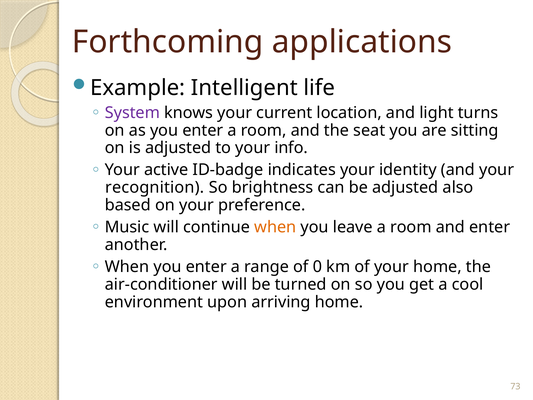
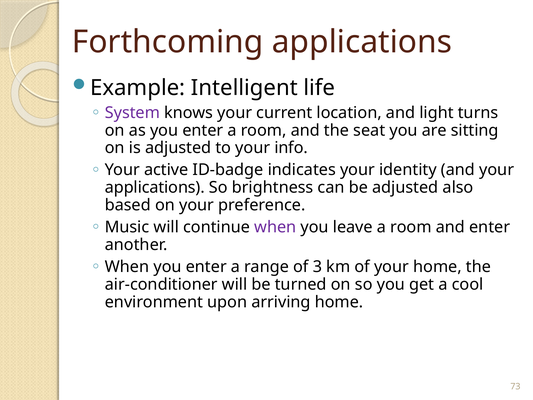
recognition at (155, 187): recognition -> applications
when at (275, 227) colour: orange -> purple
0: 0 -> 3
